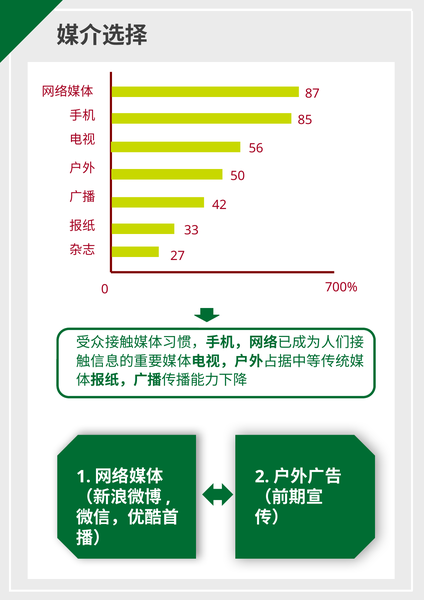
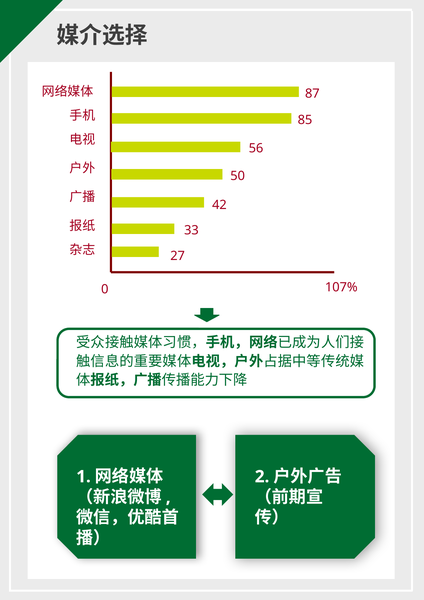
700%: 700% -> 107%
